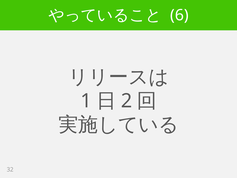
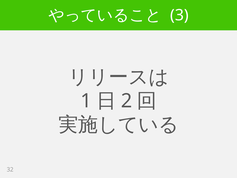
6: 6 -> 3
